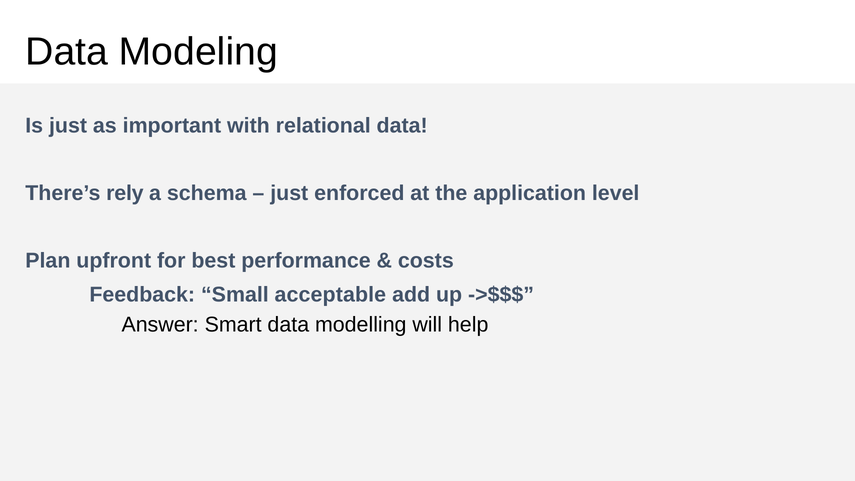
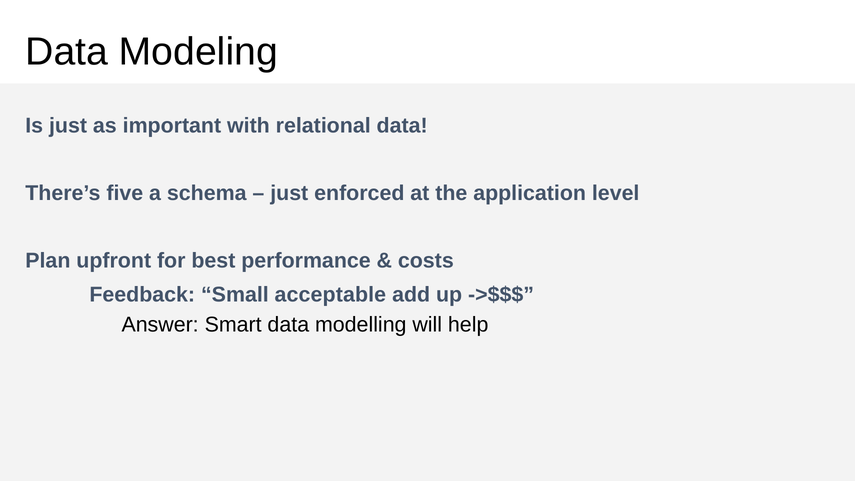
rely: rely -> five
